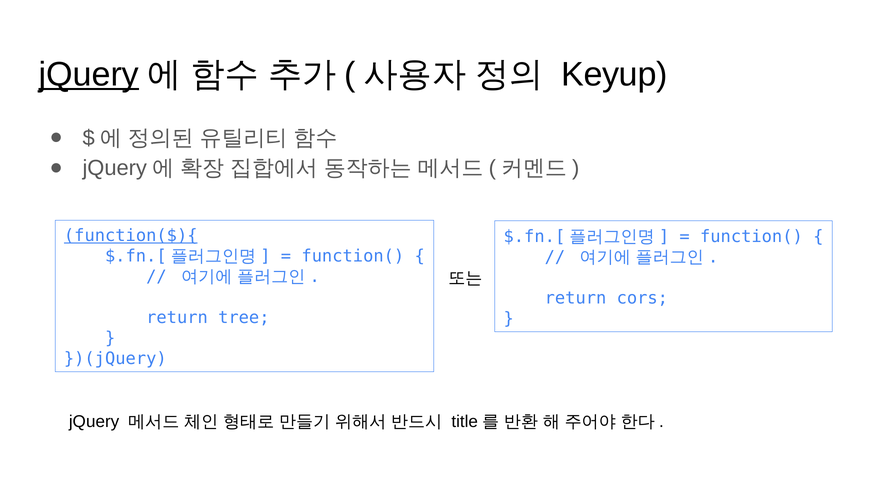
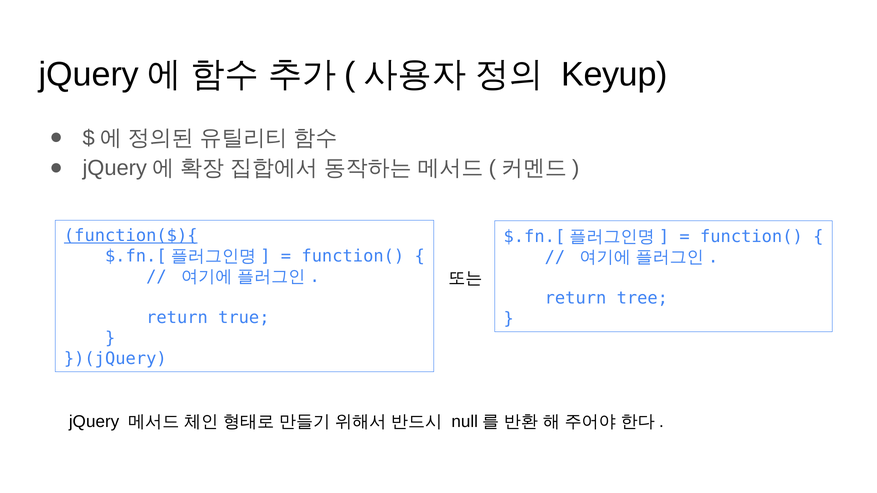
jQuery at (89, 74) underline: present -> none
cors: cors -> tree
tree: tree -> true
title: title -> null
